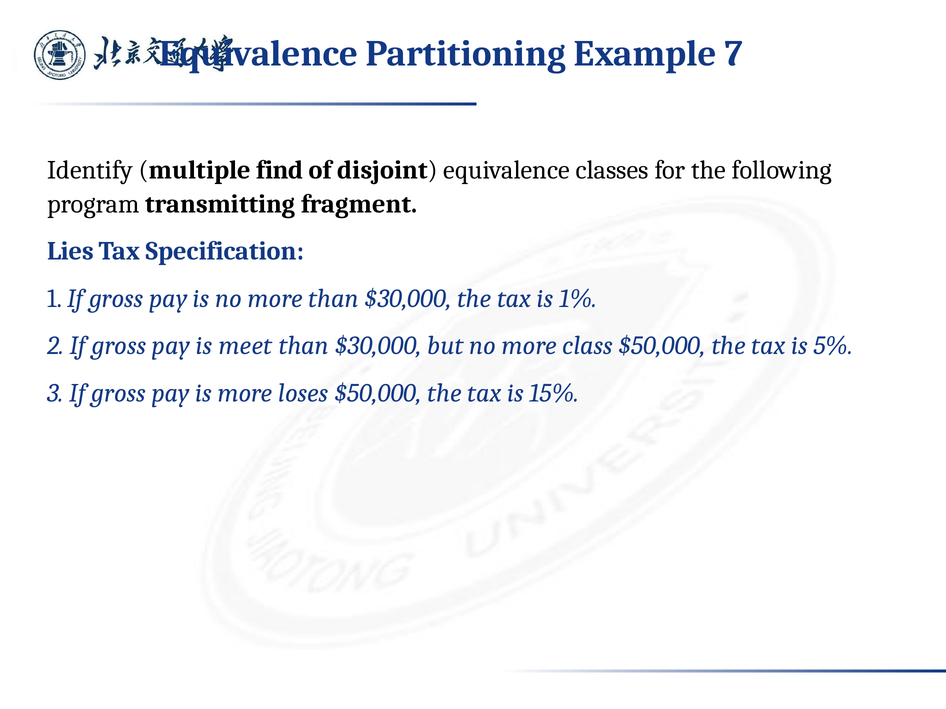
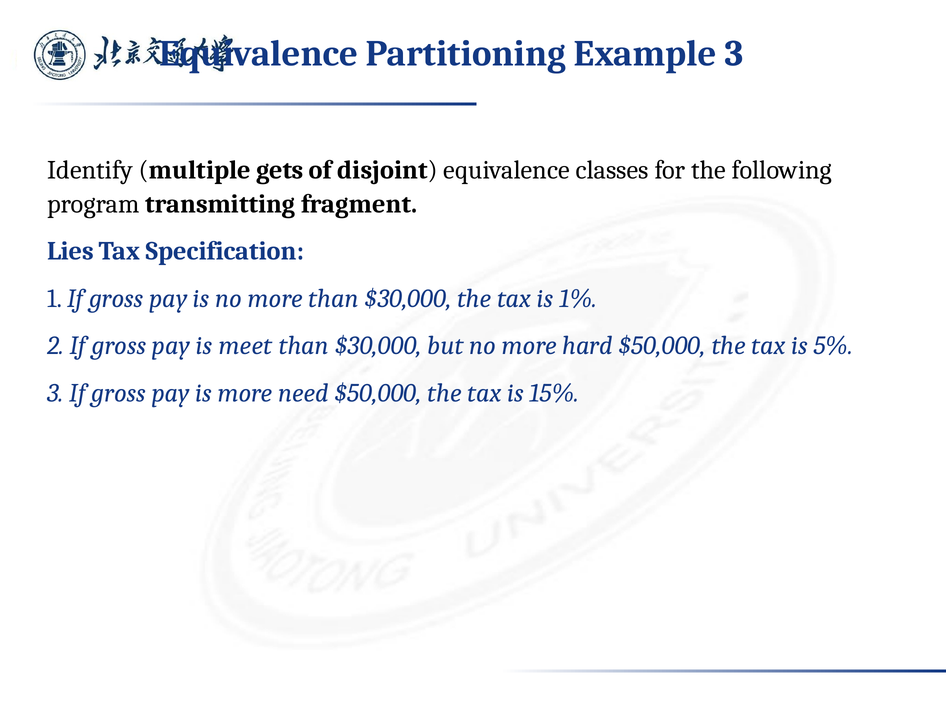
Example 7: 7 -> 3
find: find -> gets
class: class -> hard
loses: loses -> need
